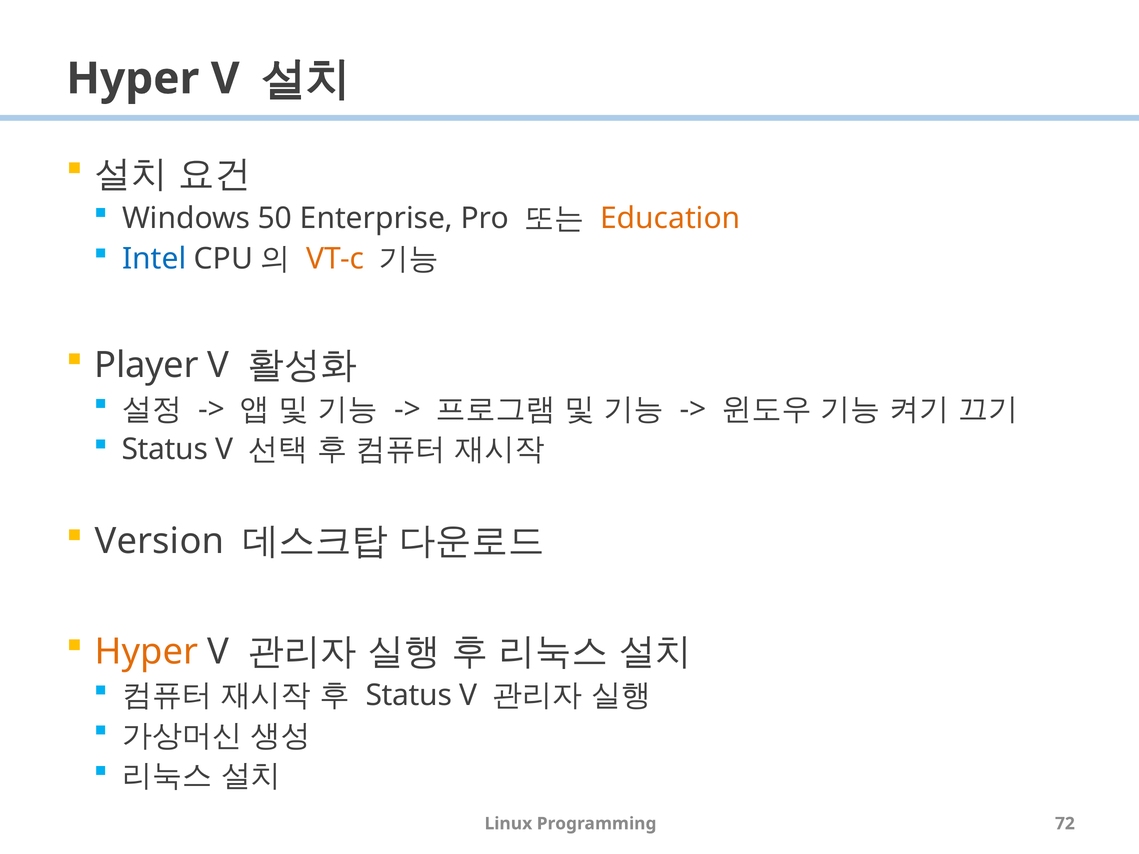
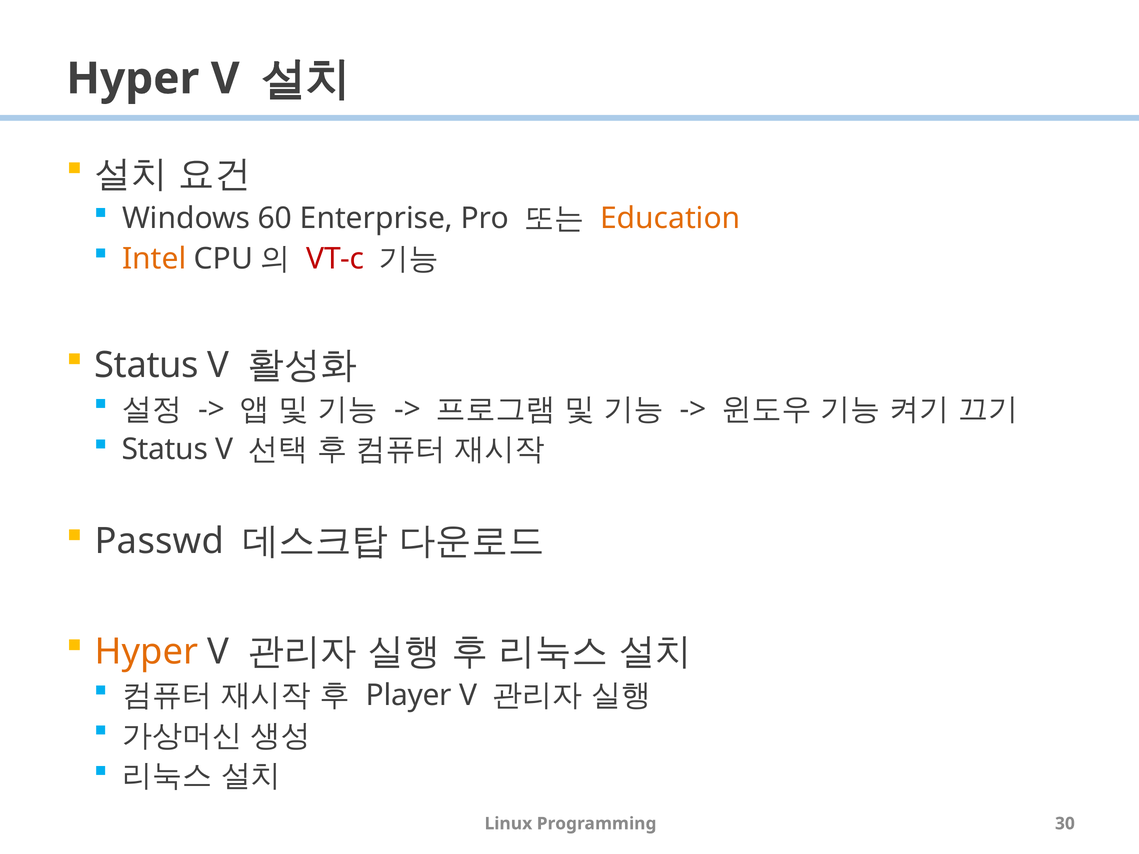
50: 50 -> 60
Intel colour: blue -> orange
VT-c colour: orange -> red
Player at (147, 365): Player -> Status
Version: Version -> Passwd
Status at (409, 696): Status -> Player
72: 72 -> 30
